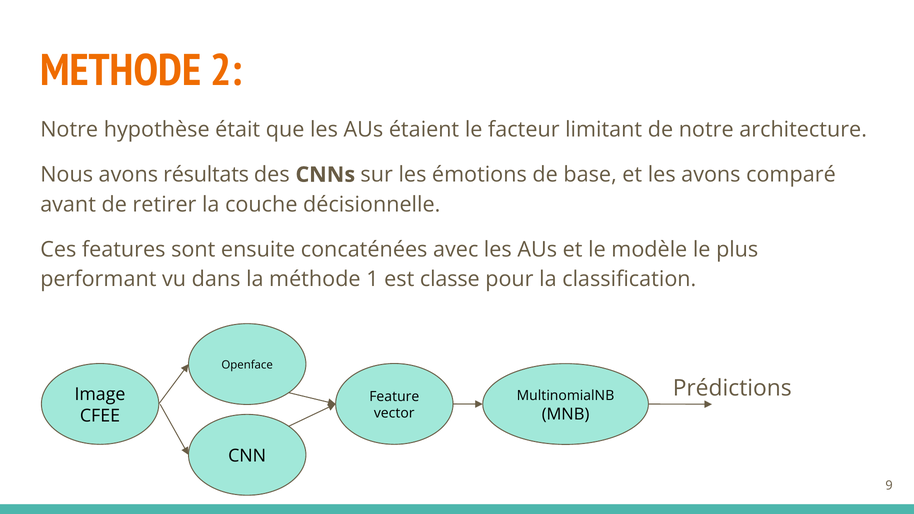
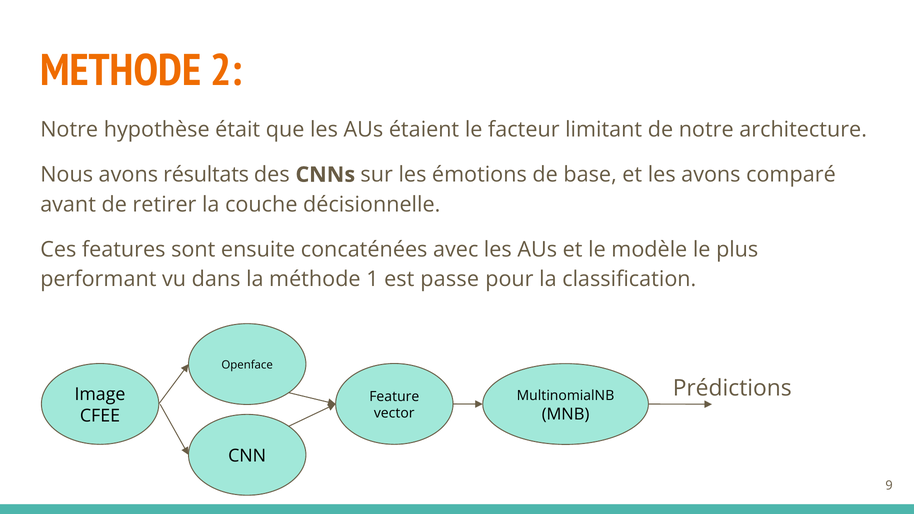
classe: classe -> passe
